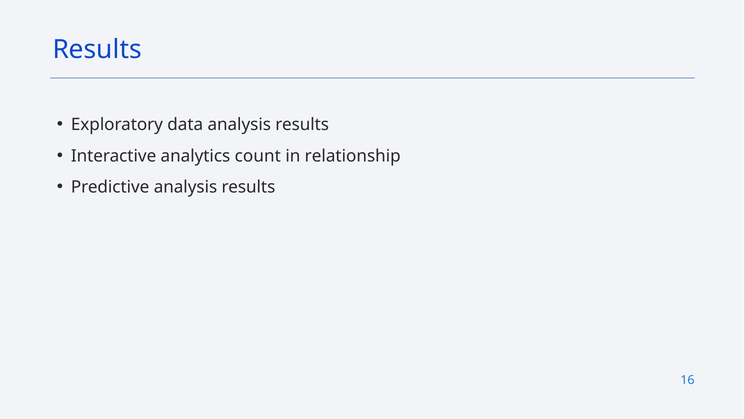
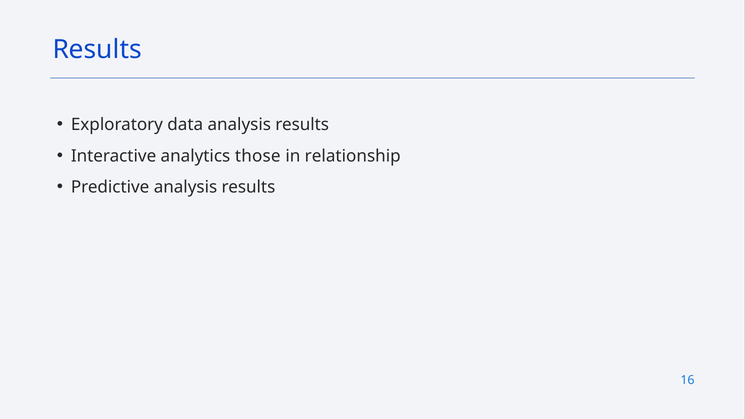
count: count -> those
